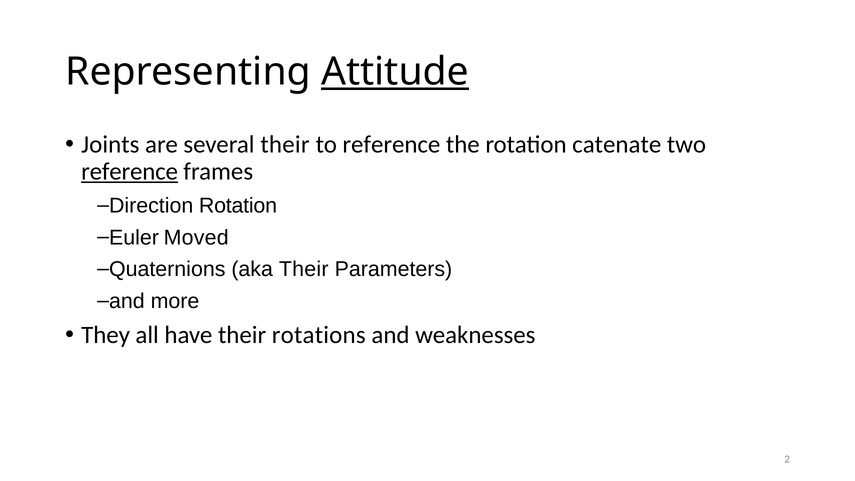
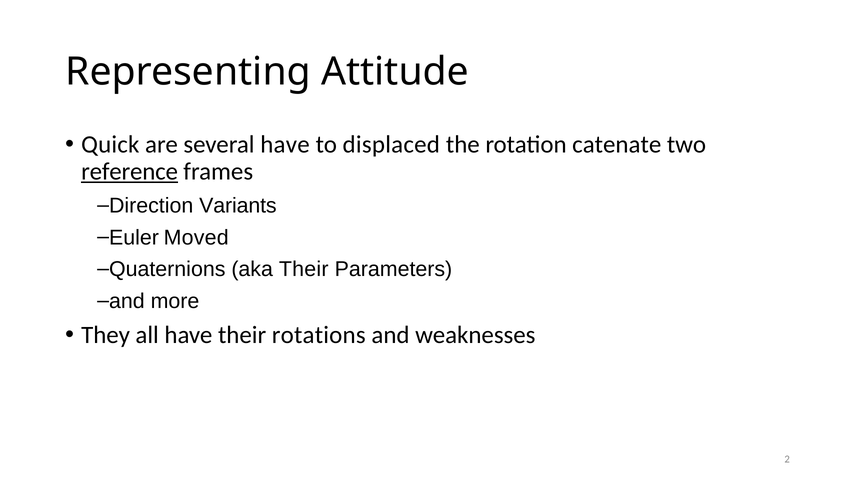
Attitude underline: present -> none
Joints: Joints -> Quick
several their: their -> have
to reference: reference -> displaced
Direction Rotation: Rotation -> Variants
